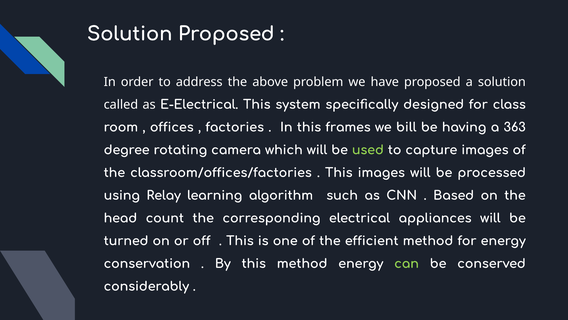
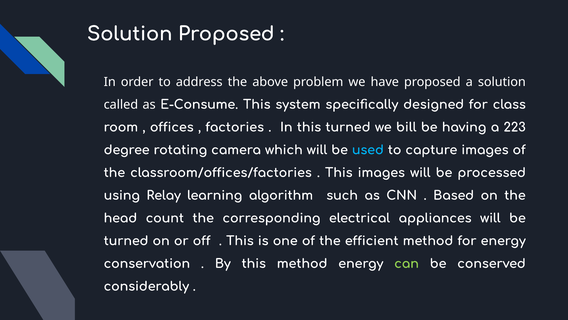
E-Electrical: E-Electrical -> E-Consume
this frames: frames -> turned
363: 363 -> 223
used colour: light green -> light blue
